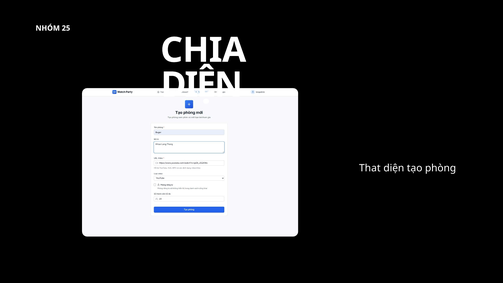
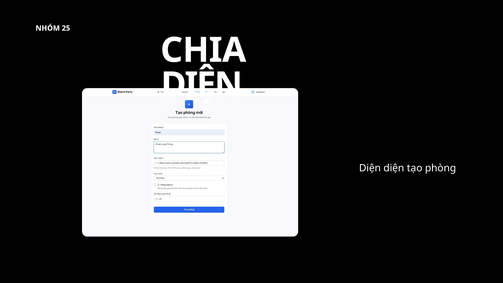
That at (370, 168): That -> Diện
